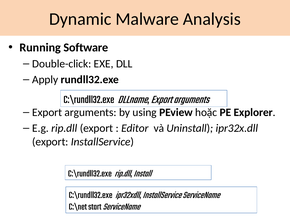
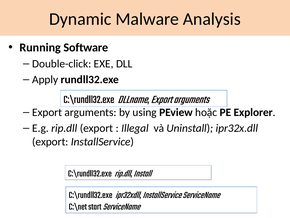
Editor: Editor -> Illegal
